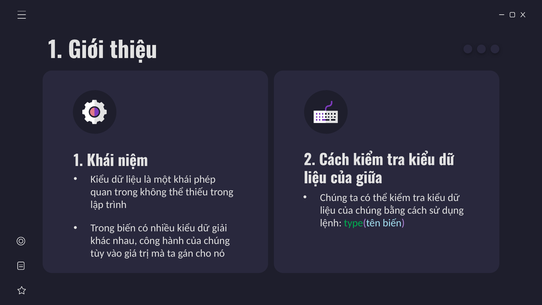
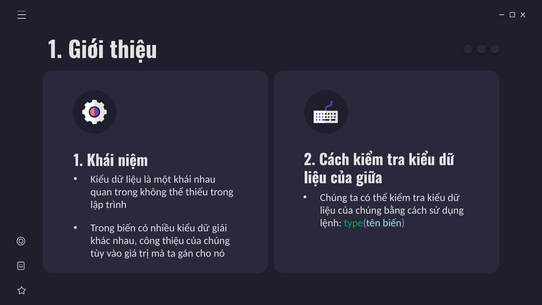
khái phép: phép -> nhau
công hành: hành -> thiệu
